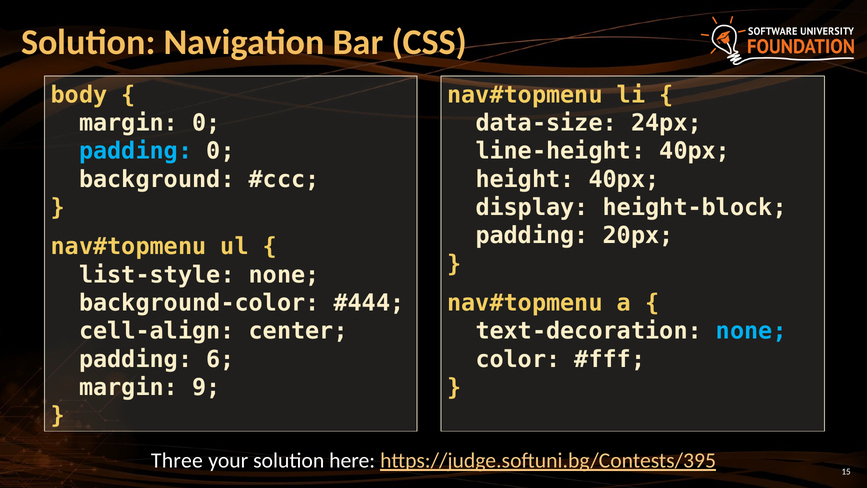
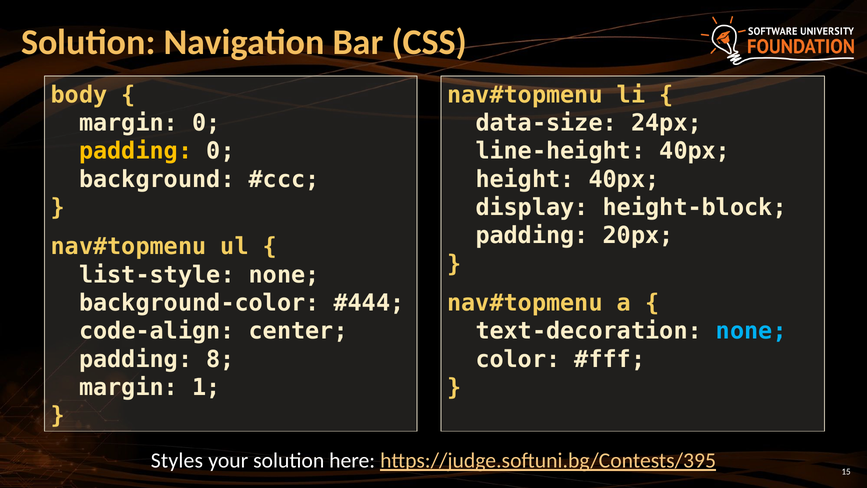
padding at (136, 151) colour: light blue -> yellow
cell-align: cell-align -> code-align
6: 6 -> 8
9: 9 -> 1
Three: Three -> Styles
